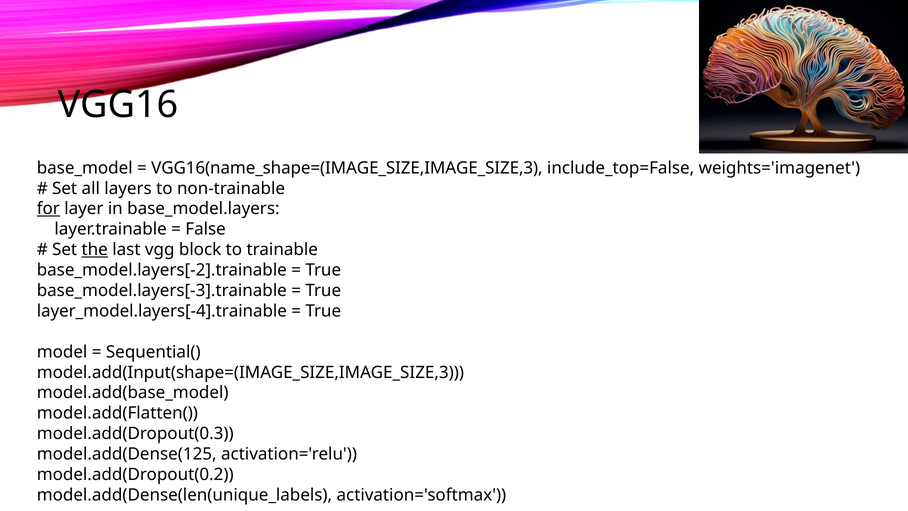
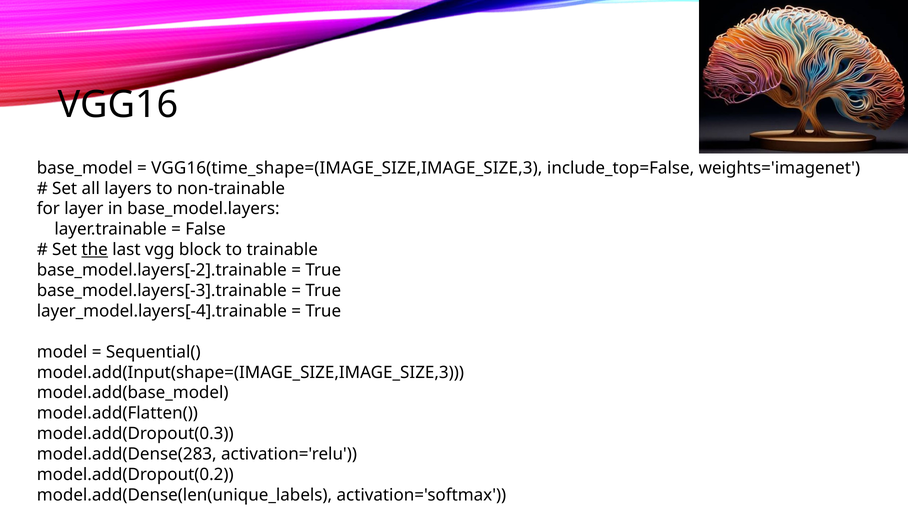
VGG16(name_shape=(IMAGE_SIZE,IMAGE_SIZE,3: VGG16(name_shape=(IMAGE_SIZE,IMAGE_SIZE,3 -> VGG16(time_shape=(IMAGE_SIZE,IMAGE_SIZE,3
for underline: present -> none
model.add(Dense(125: model.add(Dense(125 -> model.add(Dense(283
